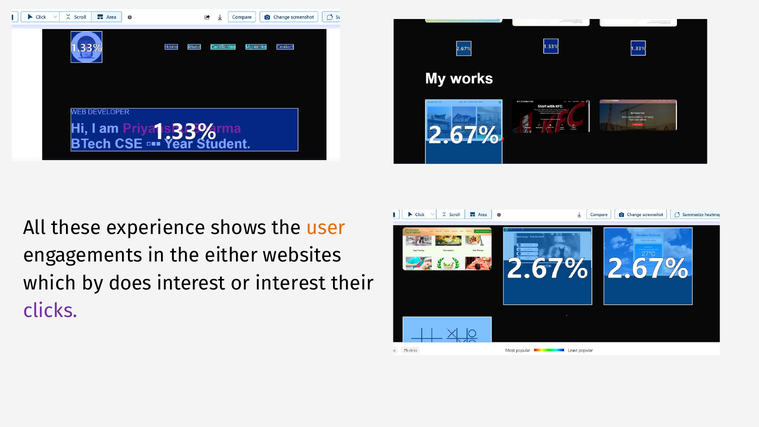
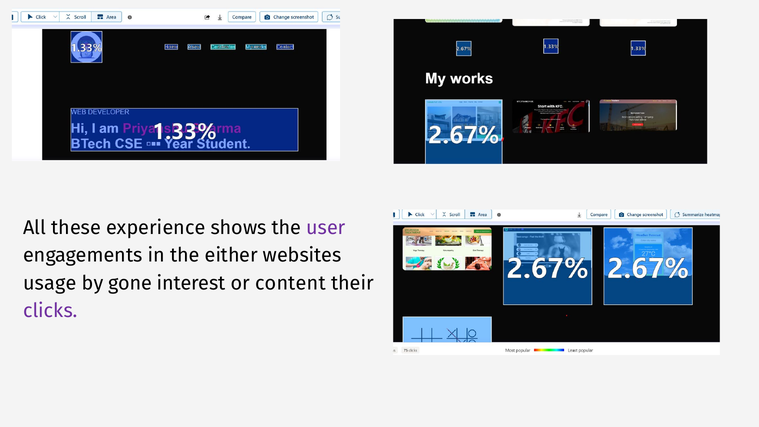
user colour: orange -> purple
which: which -> usage
does: does -> gone
or interest: interest -> content
